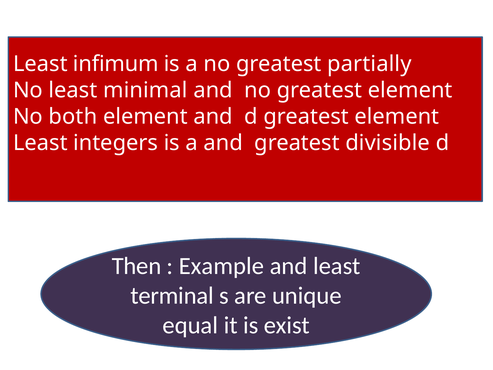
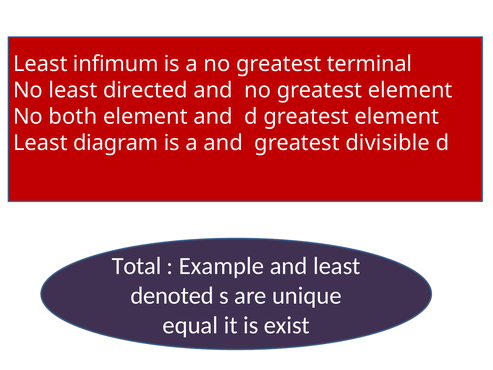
partially: partially -> terminal
minimal: minimal -> directed
integers: integers -> diagram
Then: Then -> Total
terminal: terminal -> denoted
